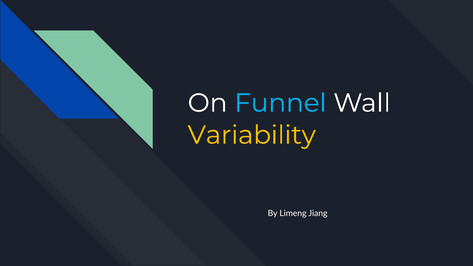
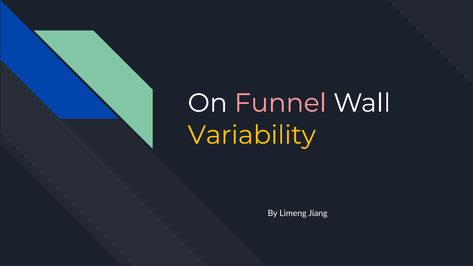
Funnel colour: light blue -> pink
